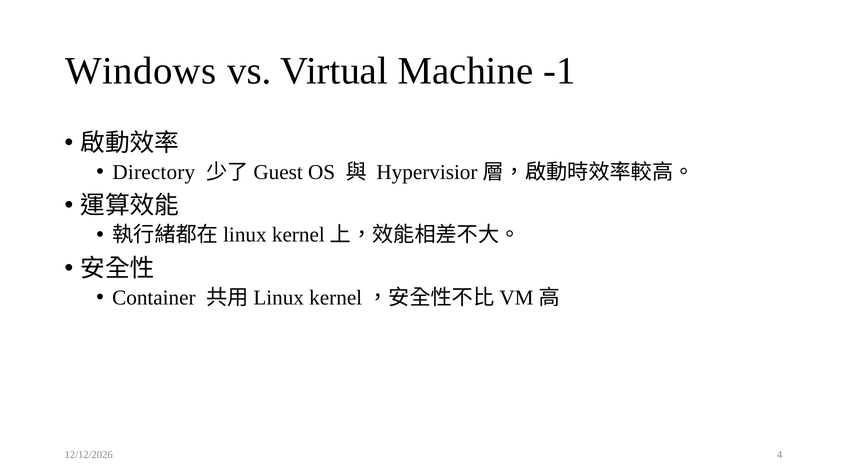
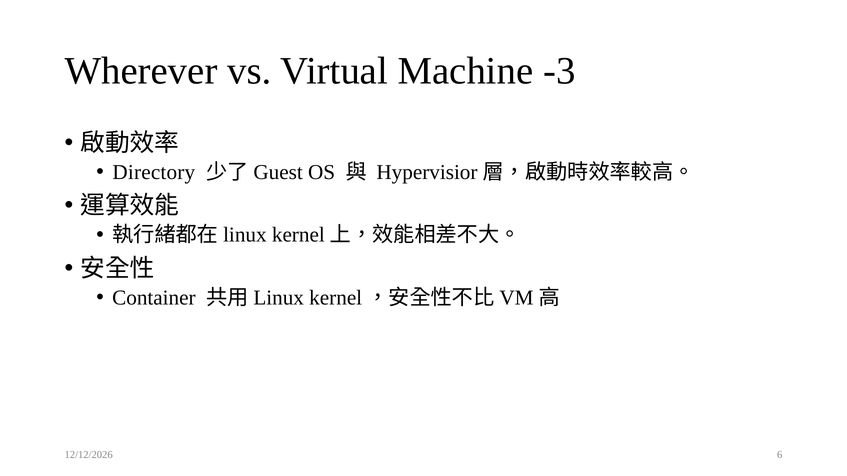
Windows: Windows -> Wherever
-1: -1 -> -3
4: 4 -> 6
